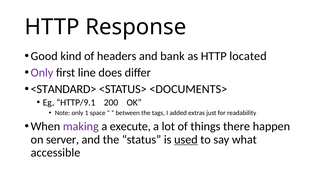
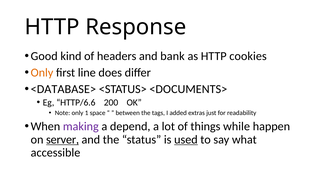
located: located -> cookies
Only at (42, 72) colour: purple -> orange
<STANDARD>: <STANDARD> -> <DATABASE>
HTTP/9.1: HTTP/9.1 -> HTTP/6.6
execute: execute -> depend
there: there -> while
server underline: none -> present
